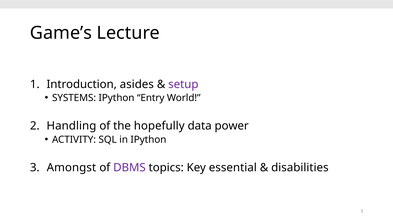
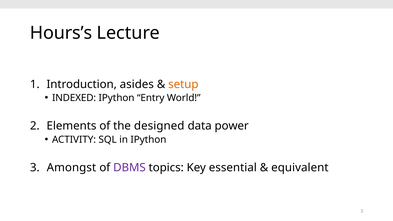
Game’s: Game’s -> Hours’s
setup colour: purple -> orange
SYSTEMS: SYSTEMS -> INDEXED
Handling: Handling -> Elements
hopefully: hopefully -> designed
disabilities: disabilities -> equivalent
